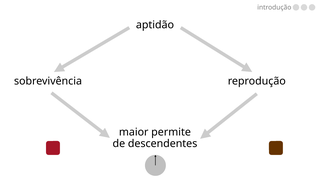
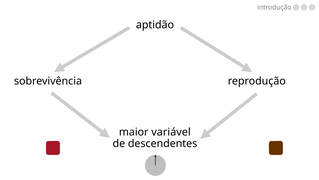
permite: permite -> variável
